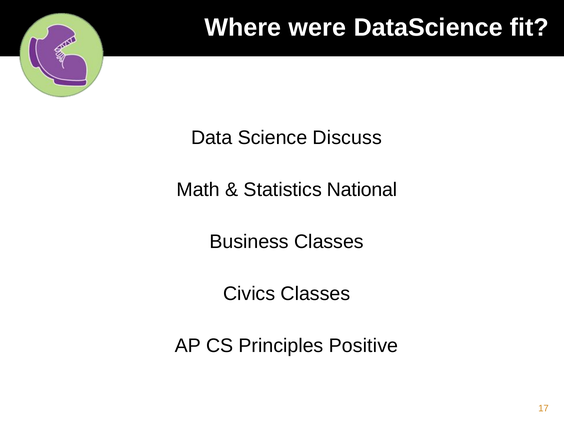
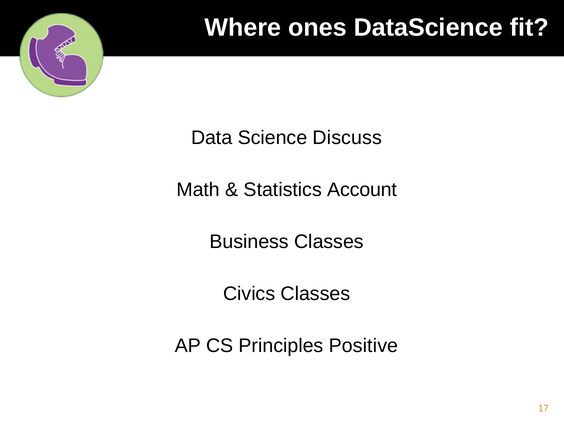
were: were -> ones
National: National -> Account
